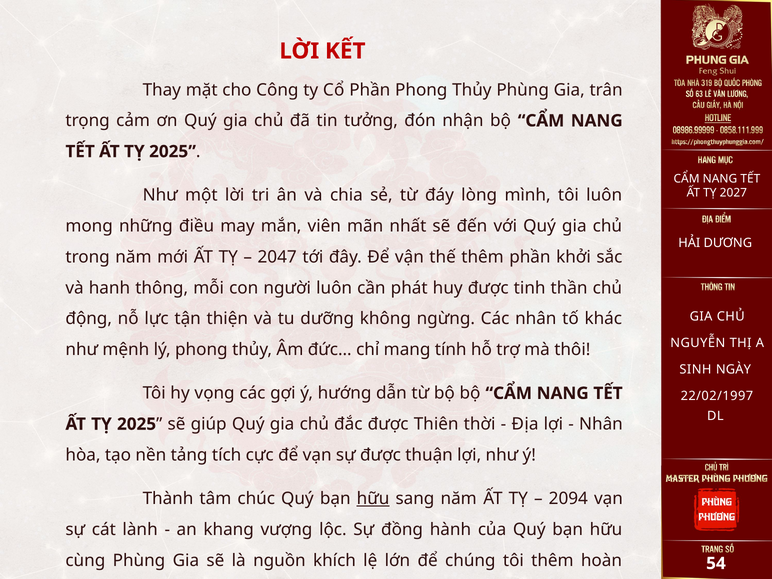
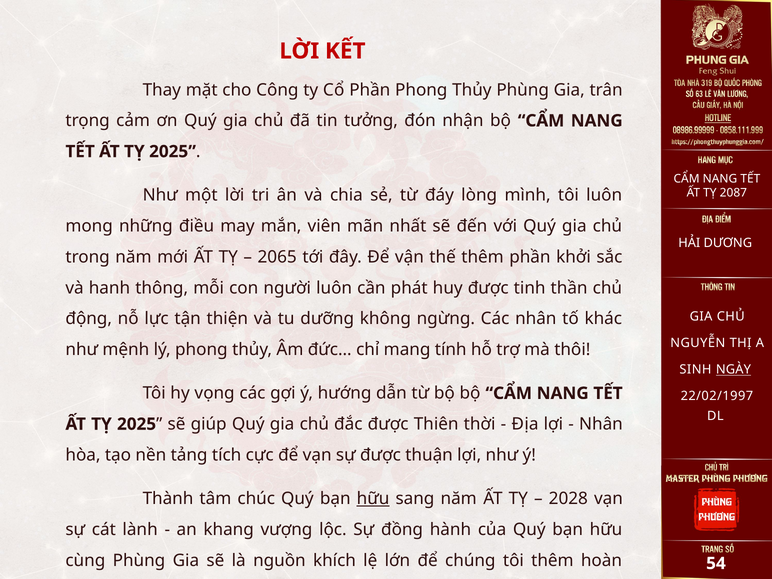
2027: 2027 -> 2087
2047: 2047 -> 2065
NGÀY underline: none -> present
2094: 2094 -> 2028
